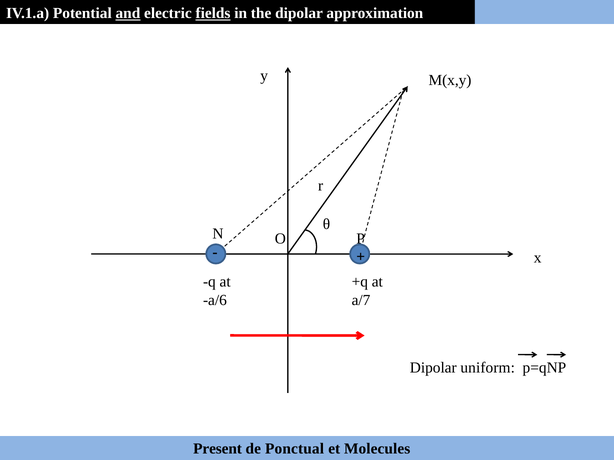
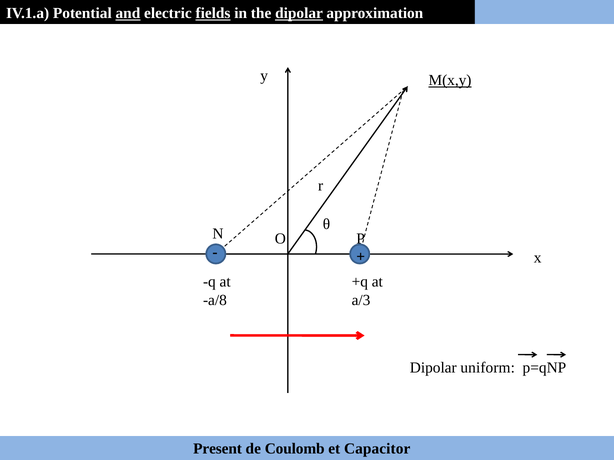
dipolar at (299, 13) underline: none -> present
M(x,y underline: none -> present
a/6: a/6 -> a/8
a/7: a/7 -> a/3
Ponctual: Ponctual -> Coulomb
Molecules: Molecules -> Capacitor
